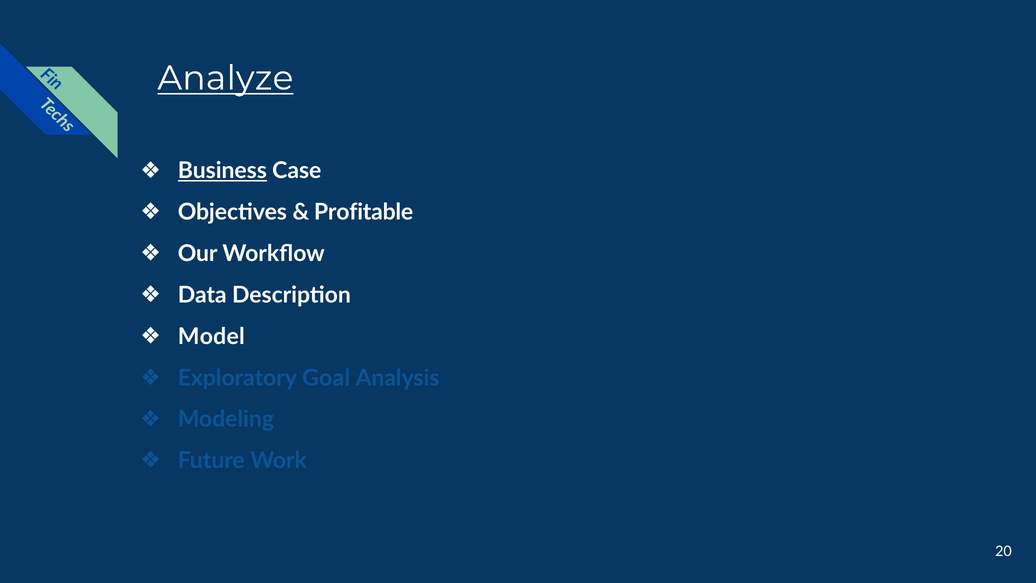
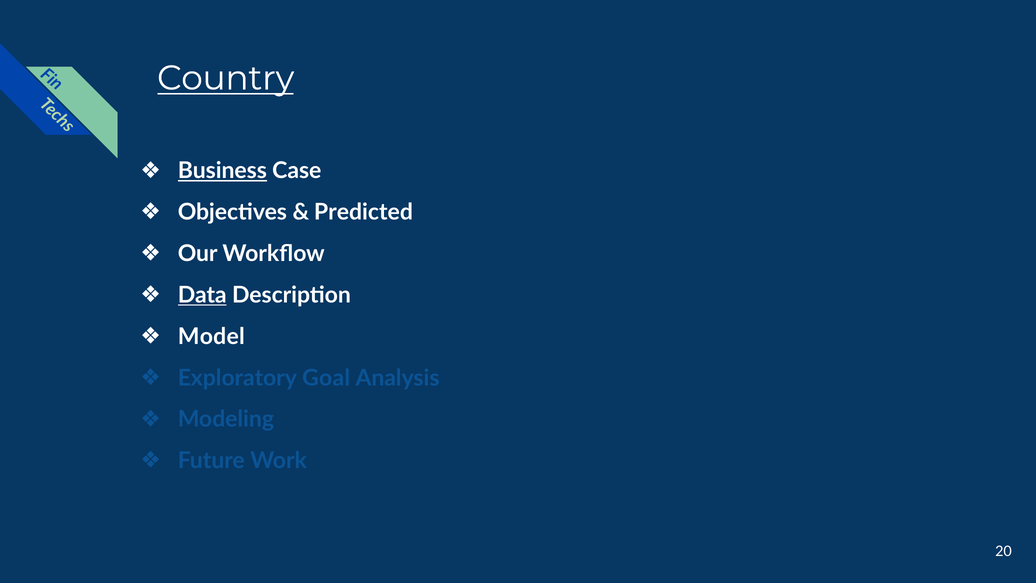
Analyze: Analyze -> Country
Profitable: Profitable -> Predicted
Data underline: none -> present
